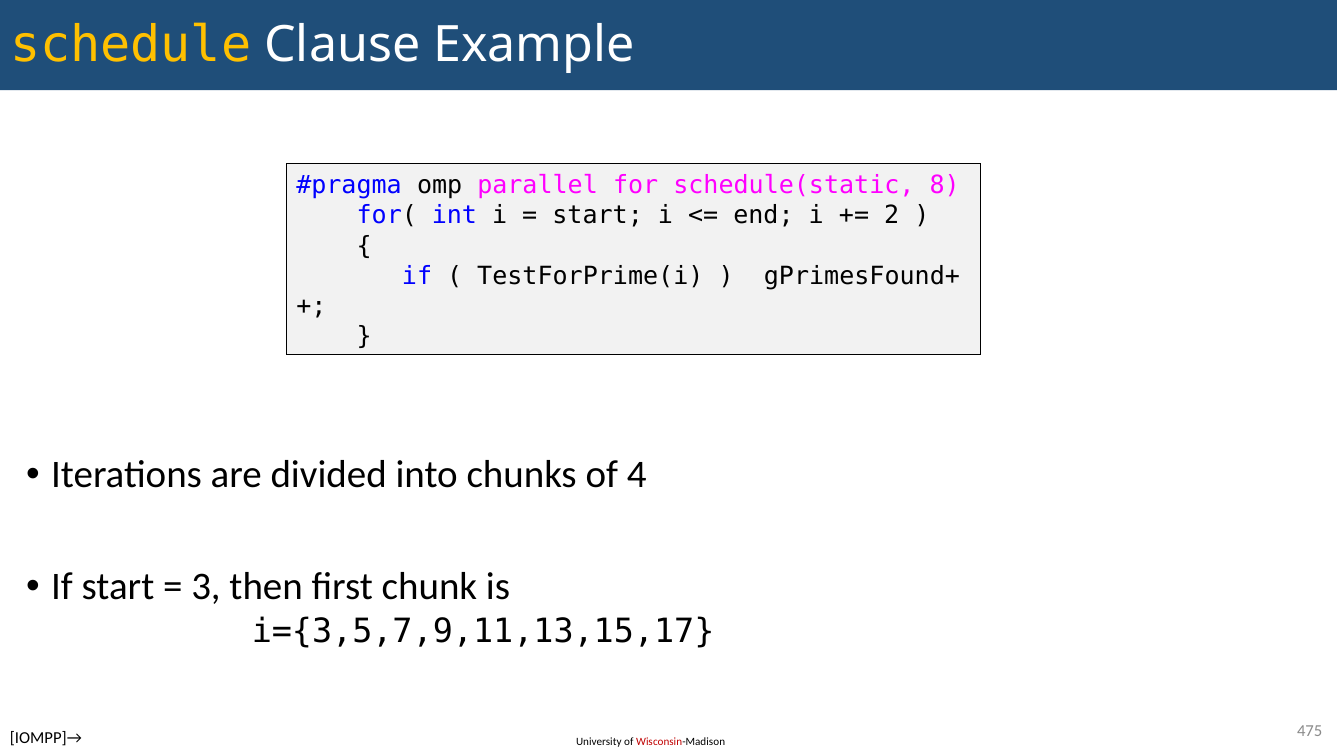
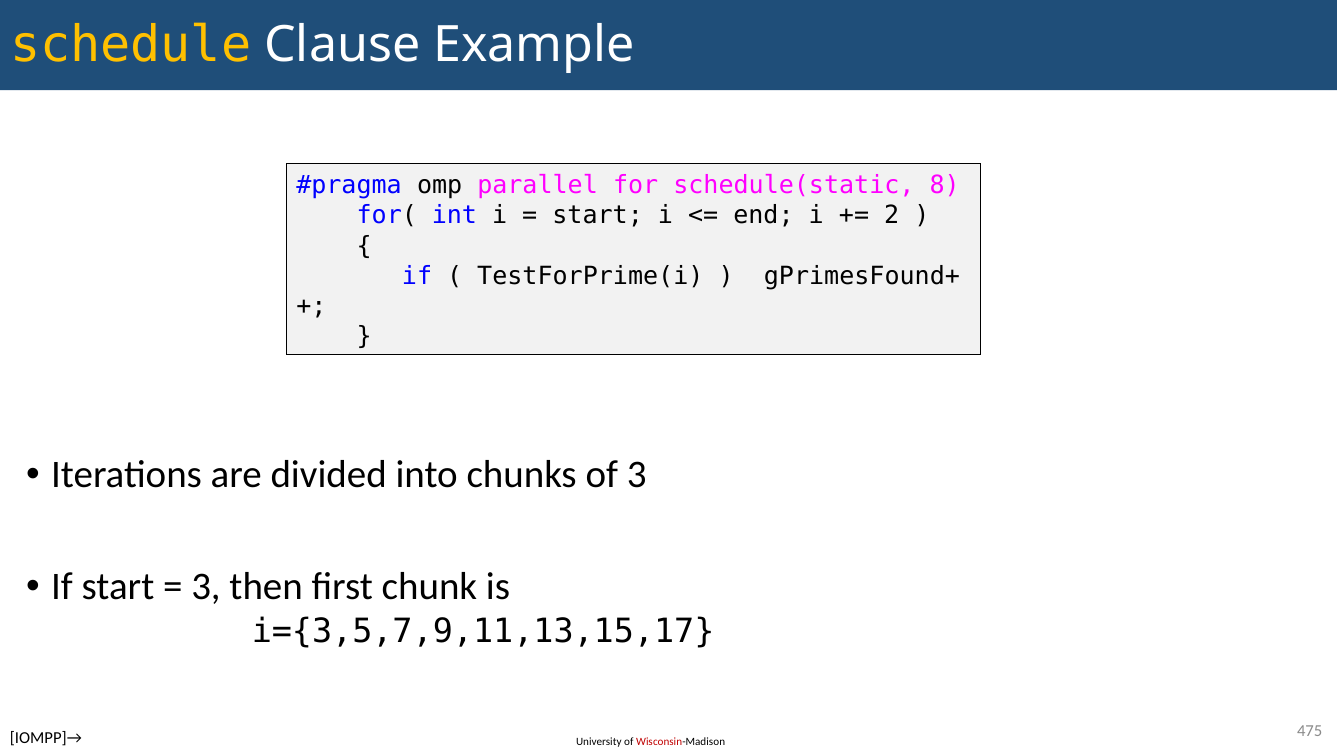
of 4: 4 -> 3
